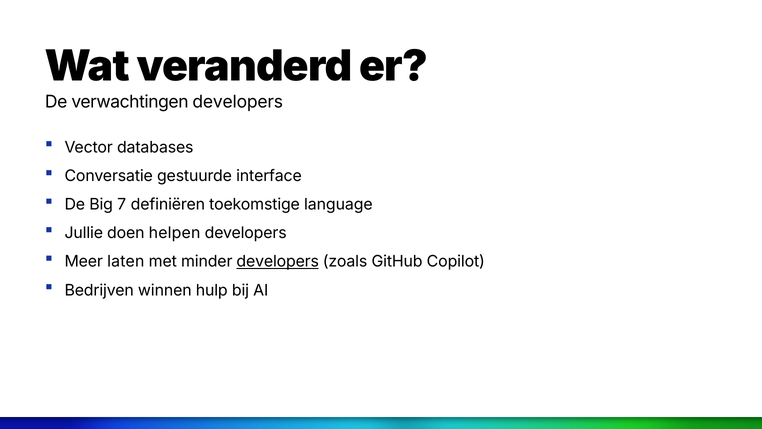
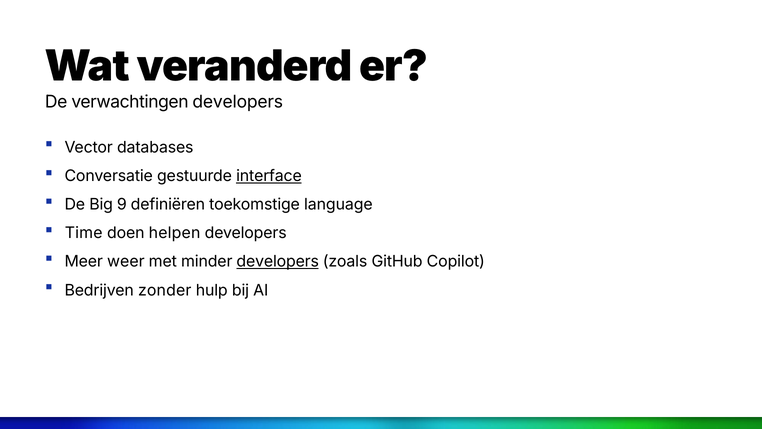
interface underline: none -> present
7: 7 -> 9
Jullie: Jullie -> Time
laten: laten -> weer
winnen: winnen -> zonder
